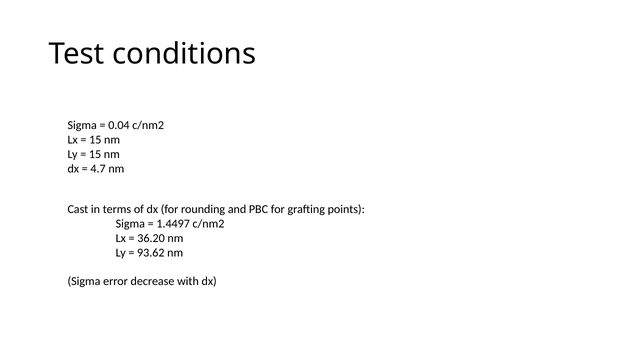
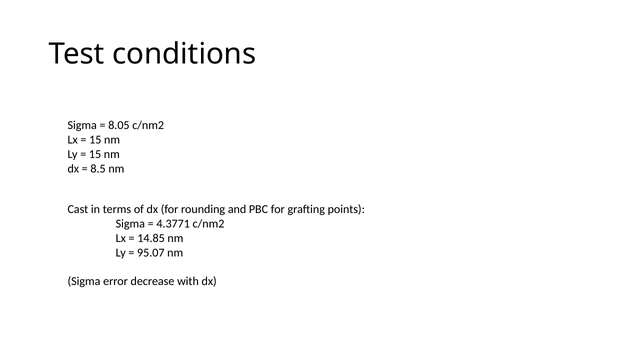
0.04: 0.04 -> 8.05
4.7: 4.7 -> 8.5
1.4497: 1.4497 -> 4.3771
36.20: 36.20 -> 14.85
93.62: 93.62 -> 95.07
